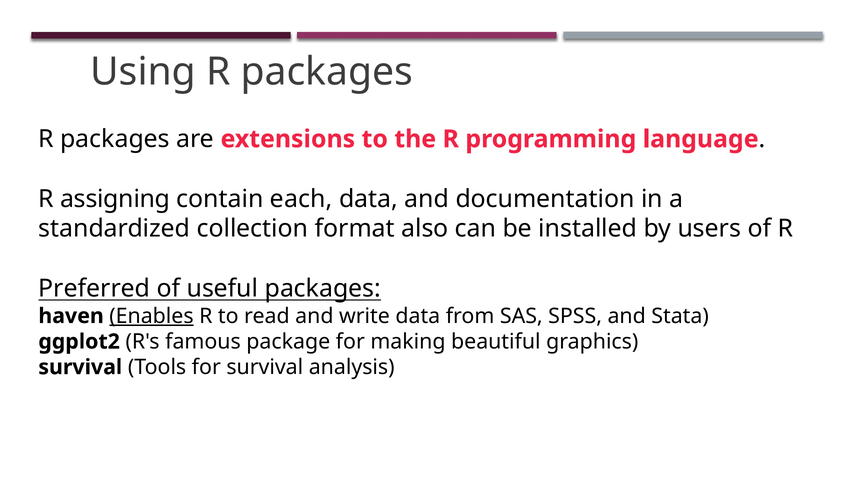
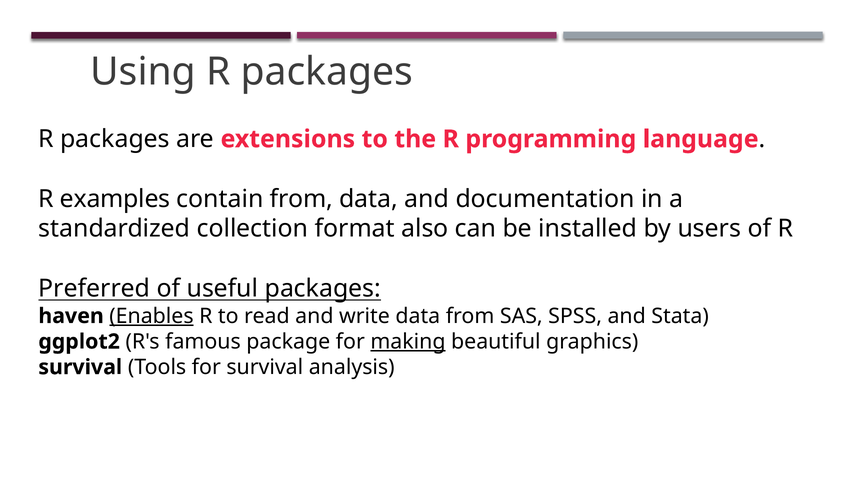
assigning: assigning -> examples
contain each: each -> from
making underline: none -> present
